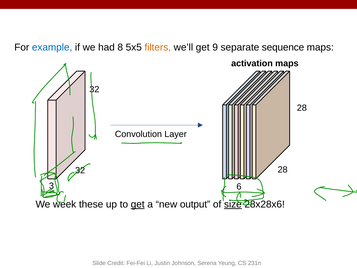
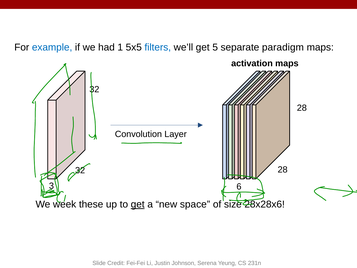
8: 8 -> 1
filters colour: orange -> blue
9: 9 -> 5
sequence: sequence -> paradigm
output: output -> space
size underline: present -> none
